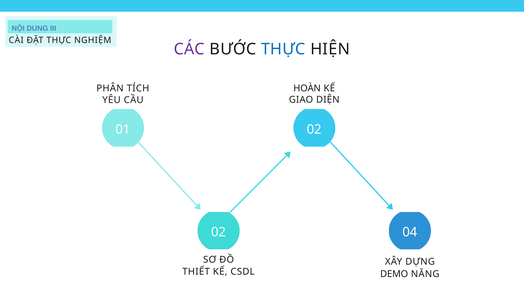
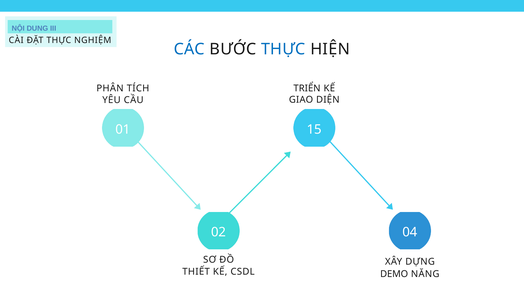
CÁC colour: purple -> blue
HOÀN: HOÀN -> TRIỂN
01 02: 02 -> 15
